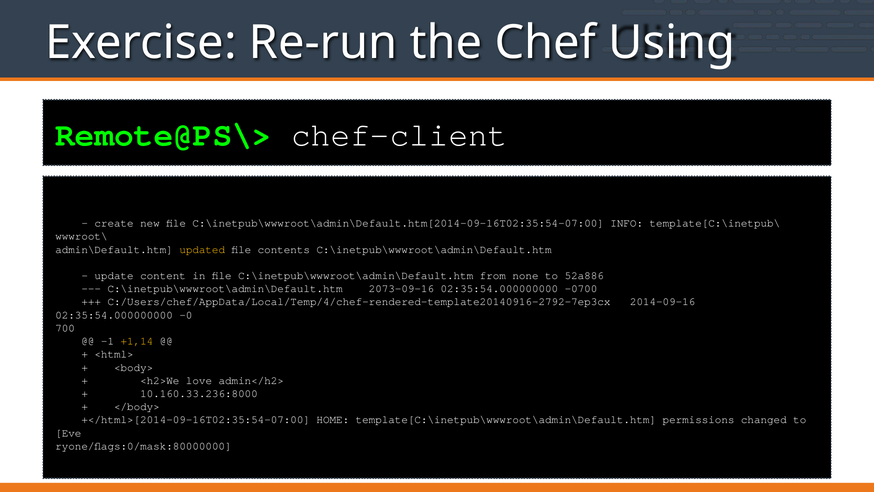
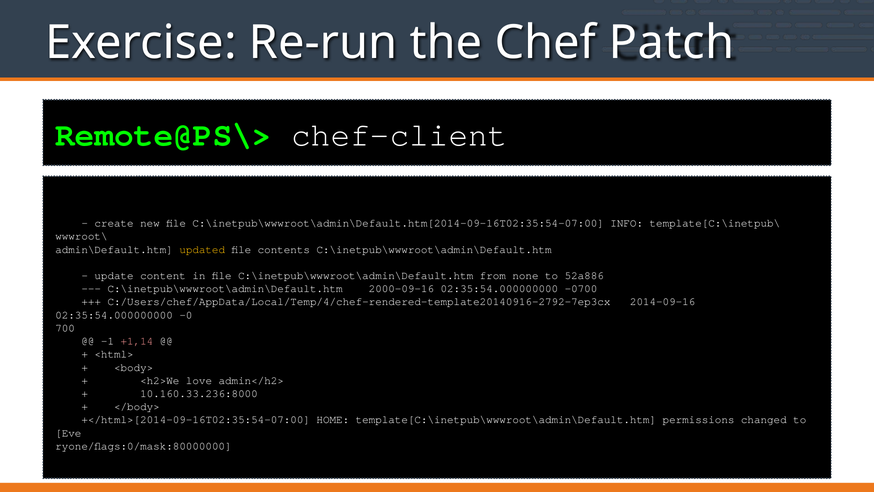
Using: Using -> Patch
2073-09-16: 2073-09-16 -> 2000-09-16
+1,14 colour: yellow -> pink
